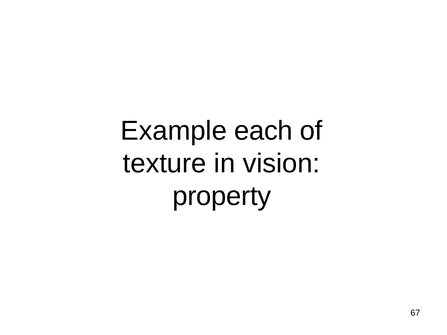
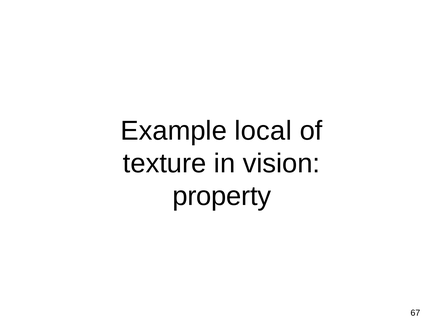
each: each -> local
